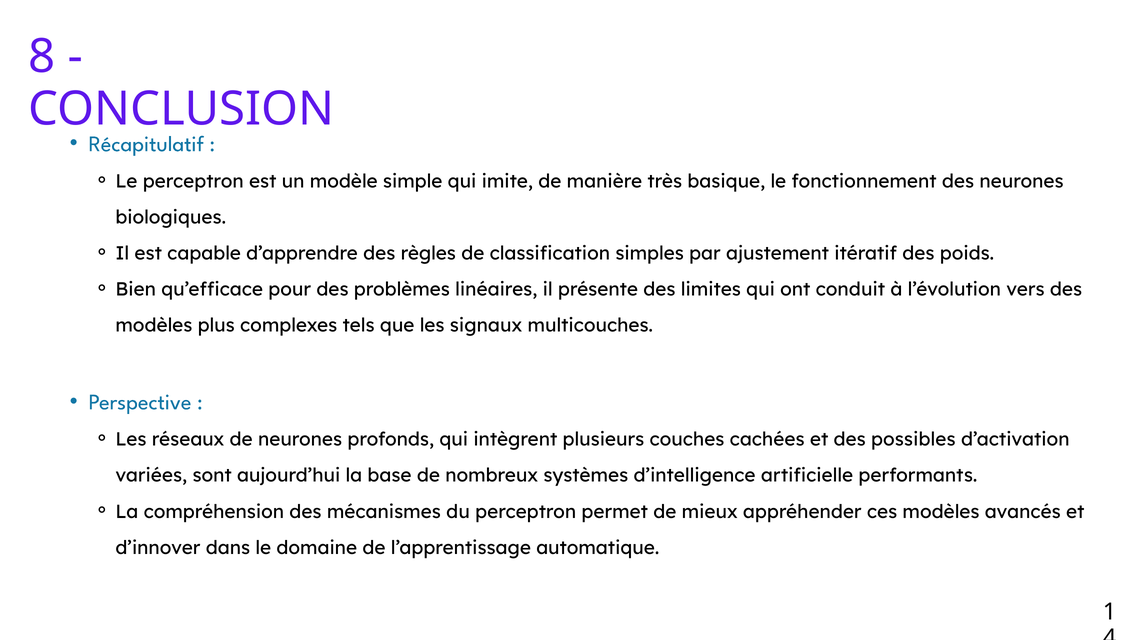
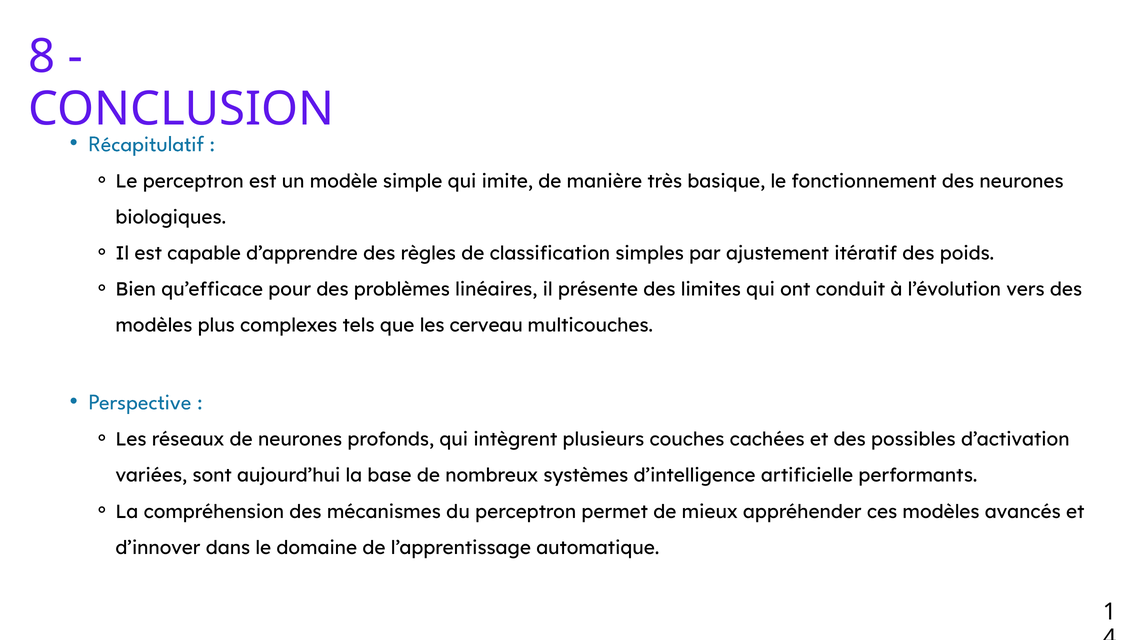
signaux: signaux -> cerveau
